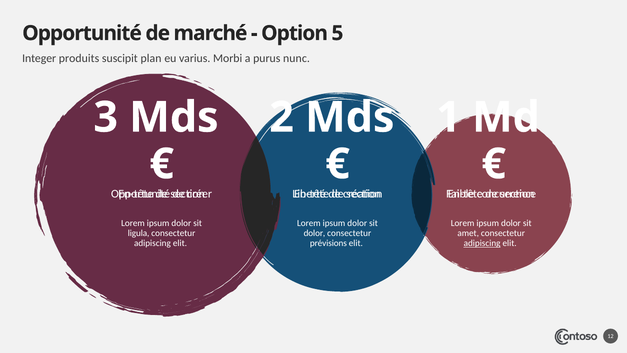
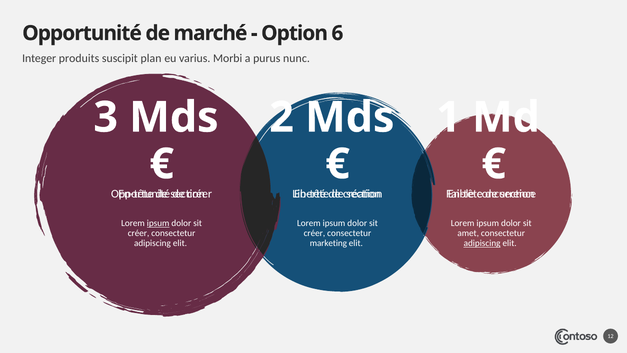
5: 5 -> 6
ipsum at (158, 223) underline: none -> present
ligula at (139, 233): ligula -> créer
dolor at (314, 233): dolor -> créer
prévisions: prévisions -> marketing
